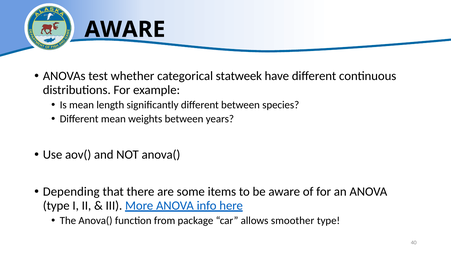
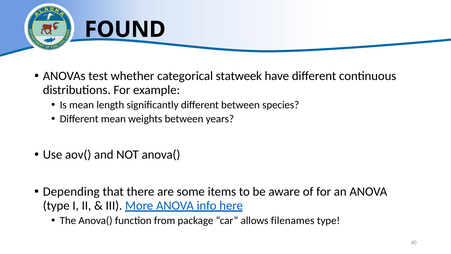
AWARE at (125, 29): AWARE -> FOUND
smoother: smoother -> filenames
